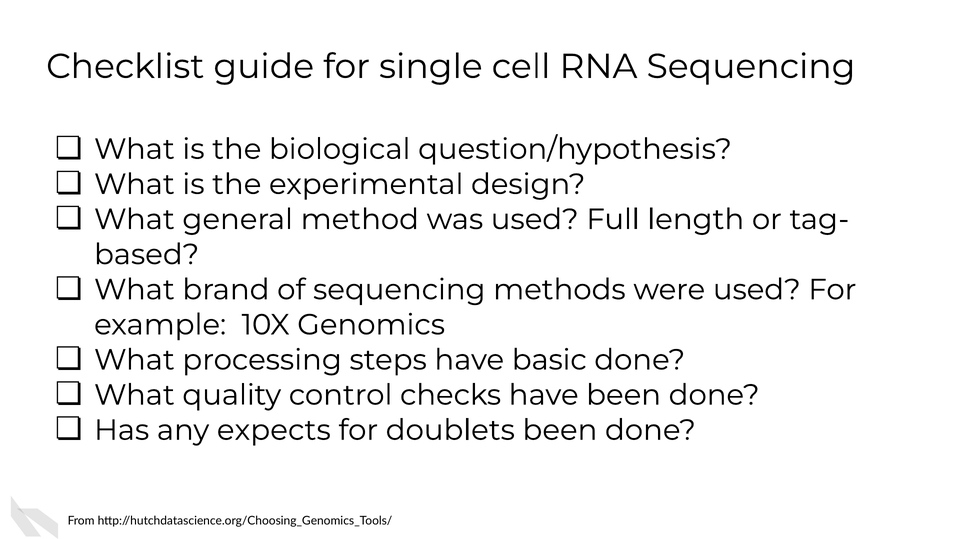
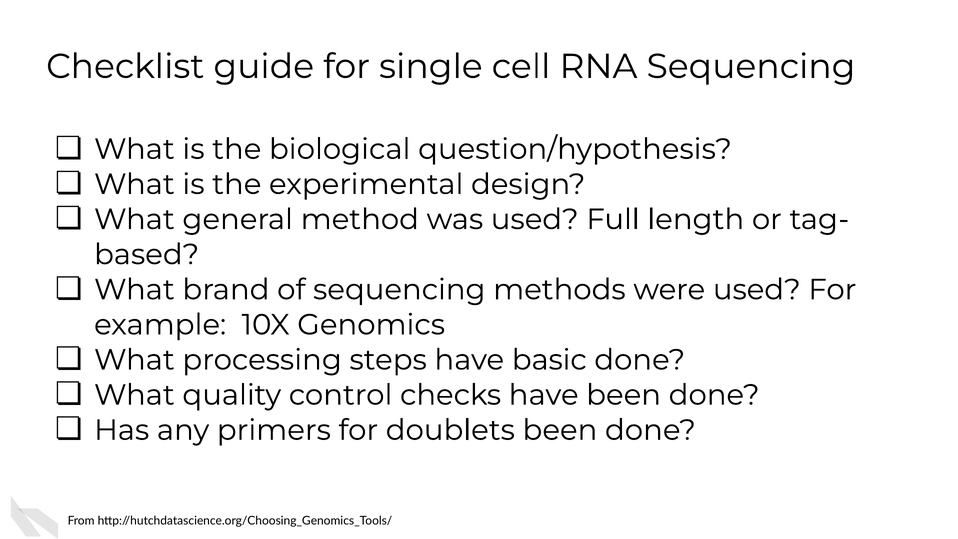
expects: expects -> primers
